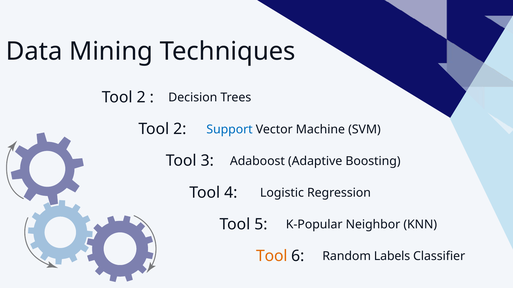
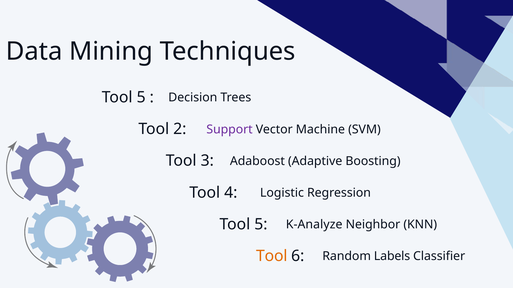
2 at (141, 97): 2 -> 5
Support colour: blue -> purple
K-Popular: K-Popular -> K-Analyze
